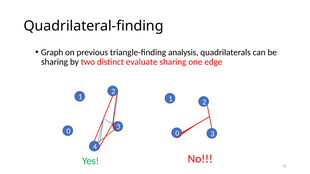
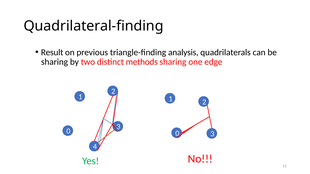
Graph: Graph -> Result
evaluate: evaluate -> methods
